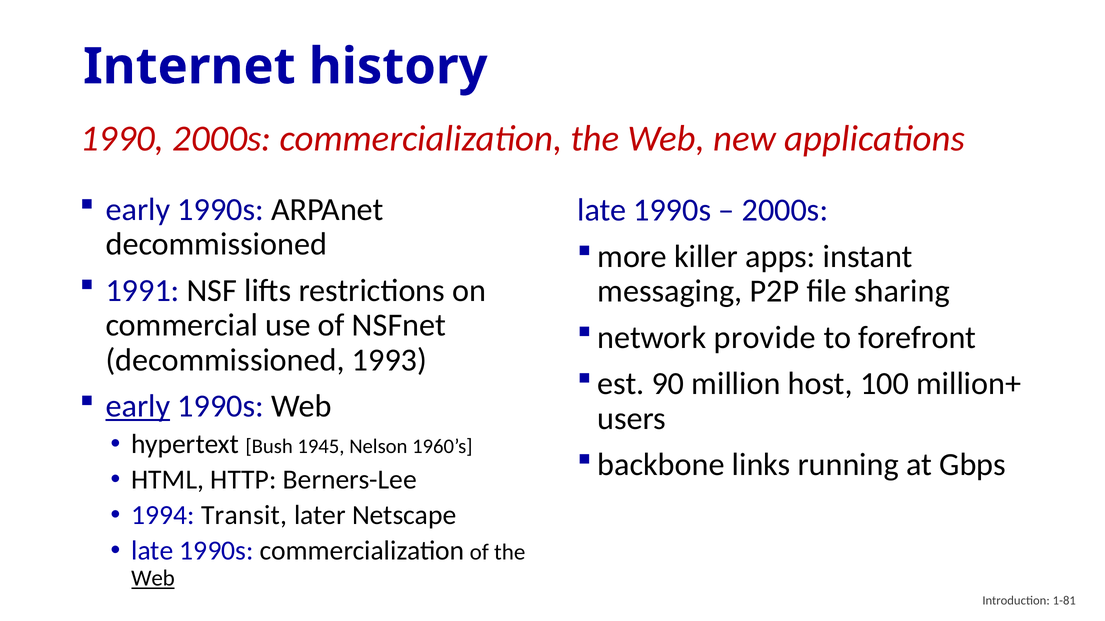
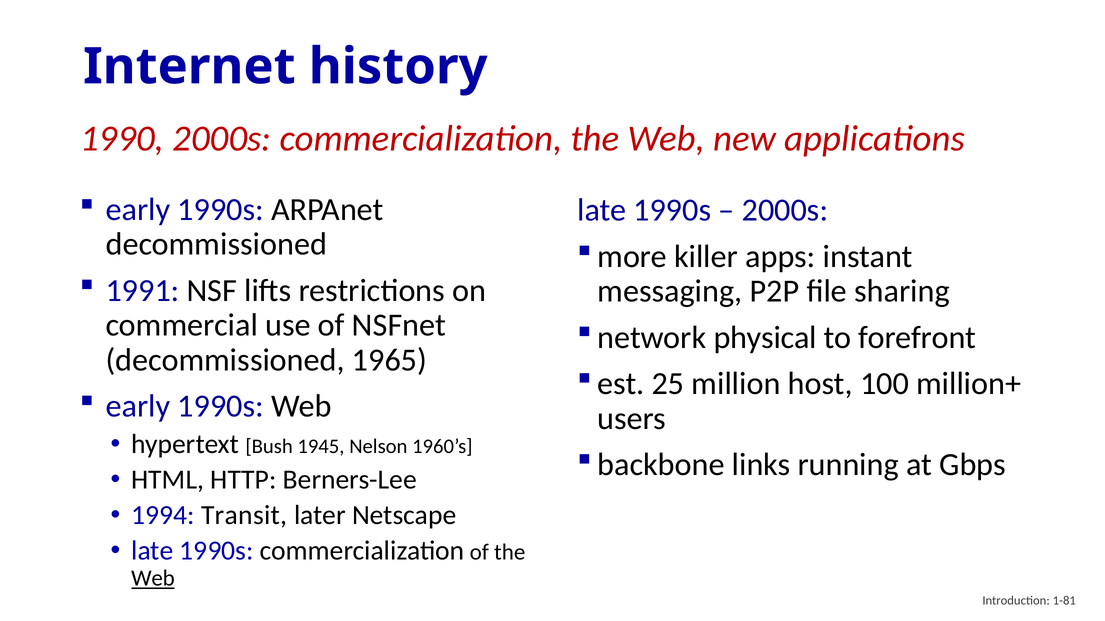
provide: provide -> physical
1993: 1993 -> 1965
90: 90 -> 25
early at (138, 407) underline: present -> none
